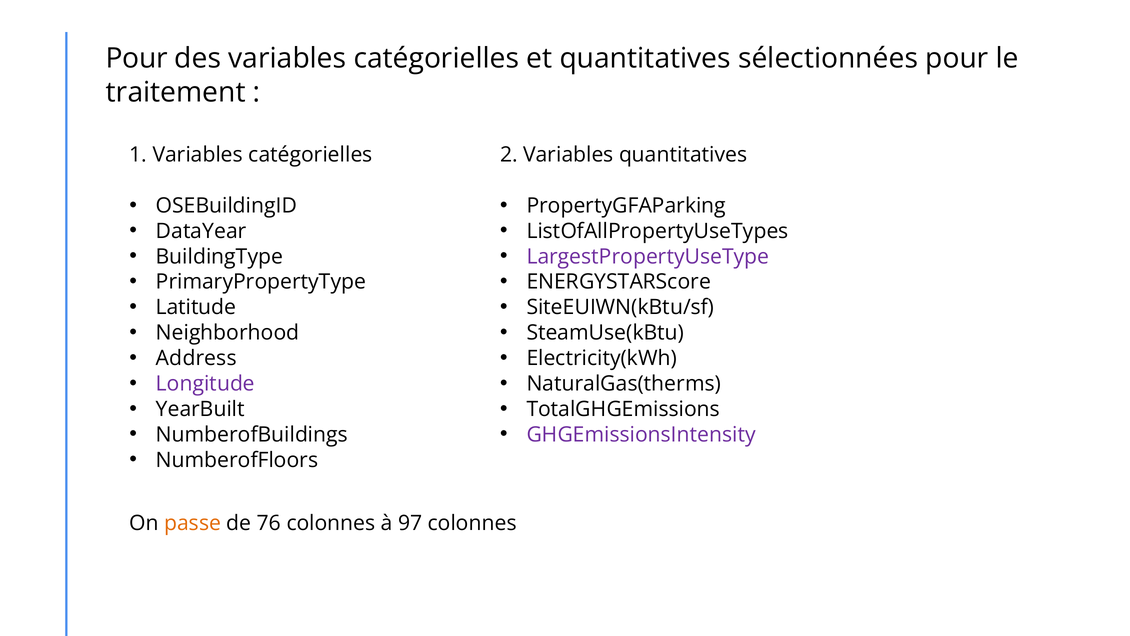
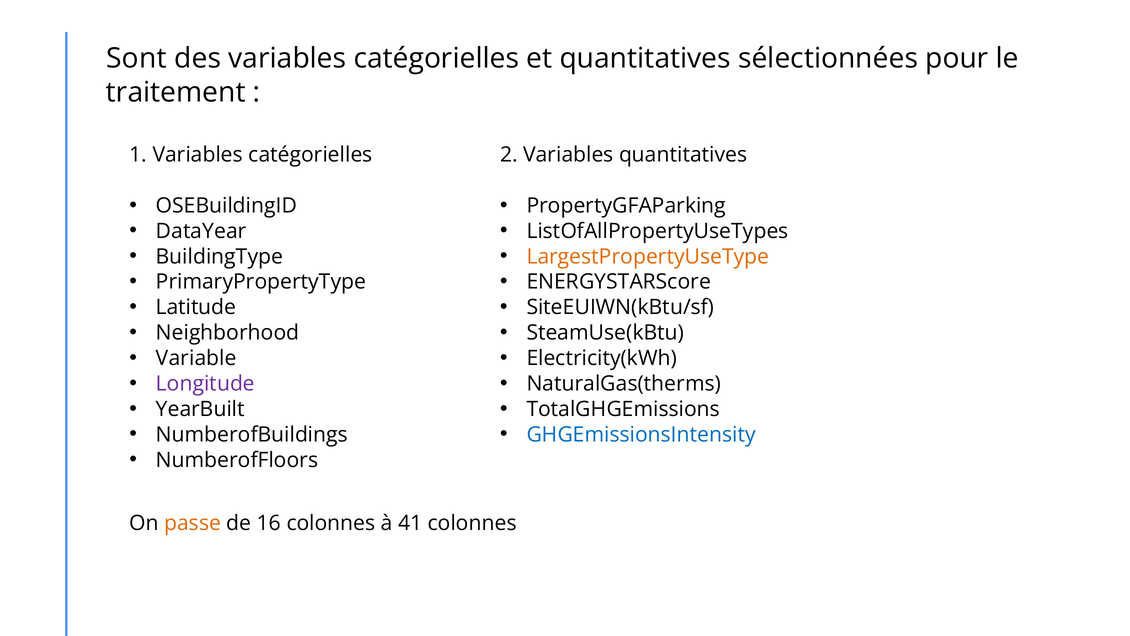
Pour at (137, 58): Pour -> Sont
LargestPropertyUseType colour: purple -> orange
Address: Address -> Variable
GHGEmissionsIntensity colour: purple -> blue
76: 76 -> 16
97: 97 -> 41
